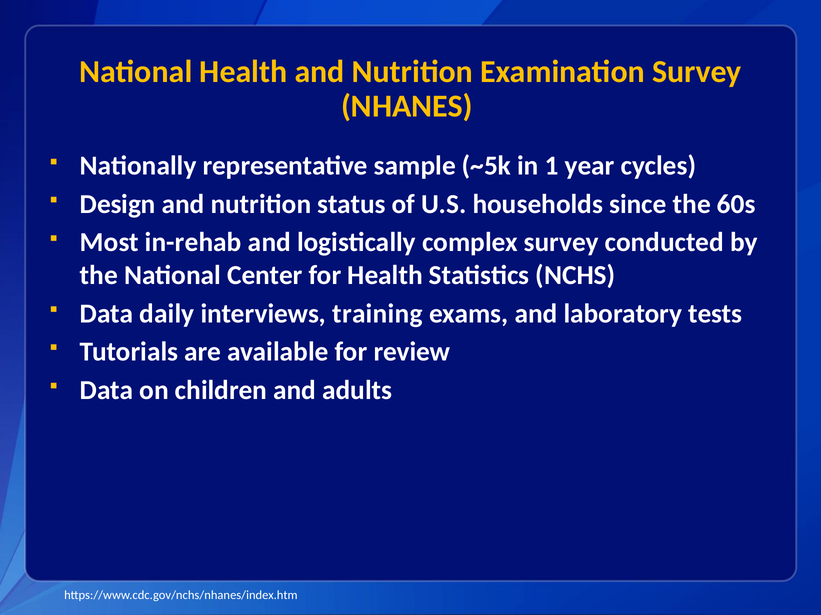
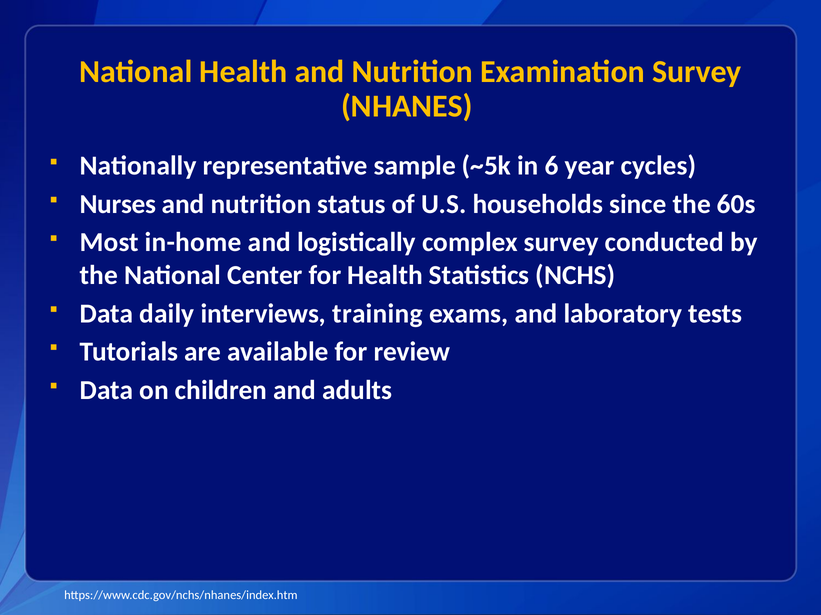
1: 1 -> 6
Design: Design -> Nurses
in-rehab: in-rehab -> in-home
